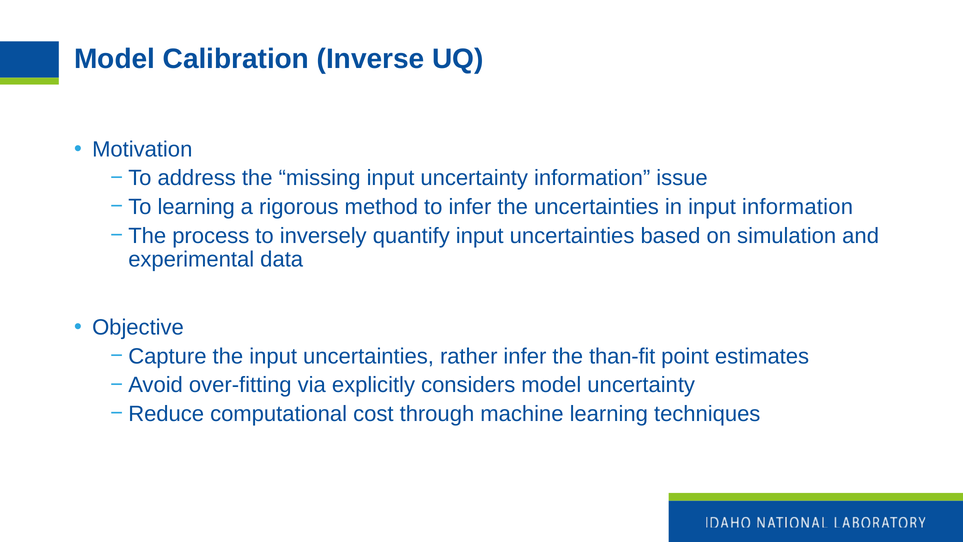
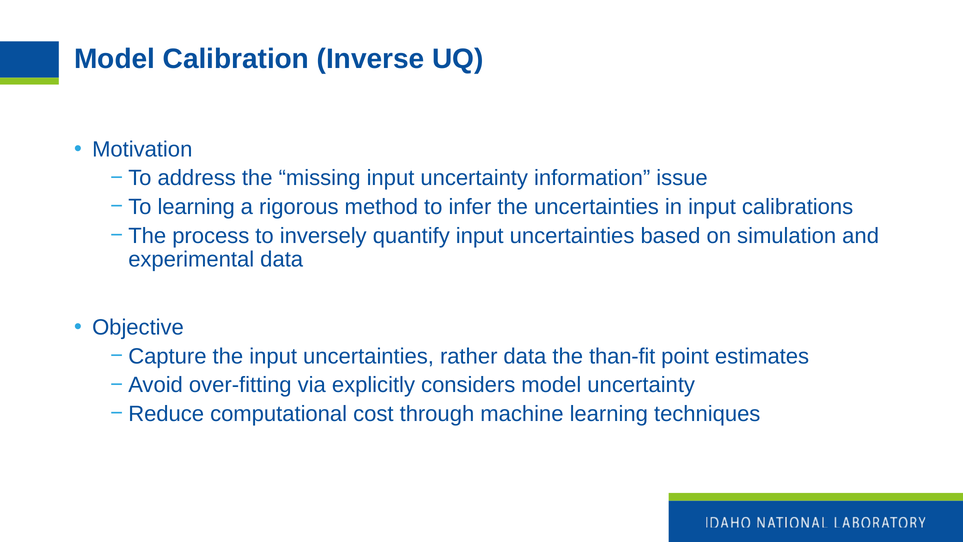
input information: information -> calibrations
rather infer: infer -> data
